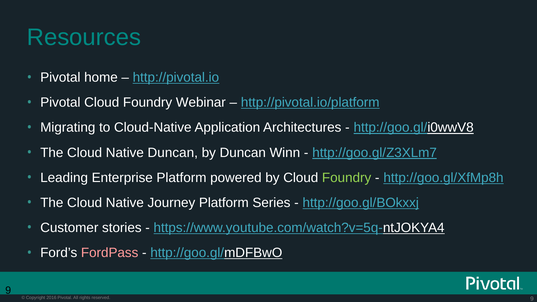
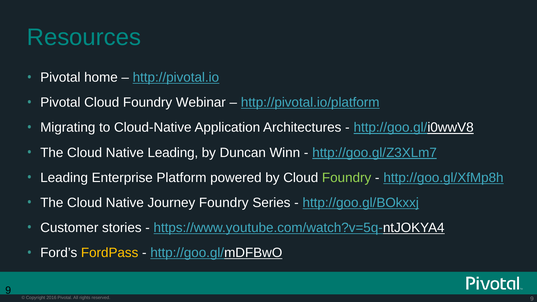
Native Duncan: Duncan -> Leading
Journey Platform: Platform -> Foundry
FordPass colour: pink -> yellow
